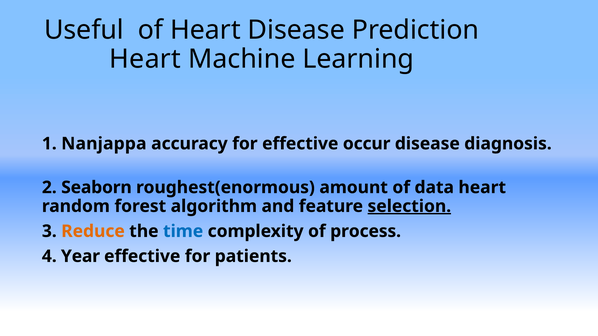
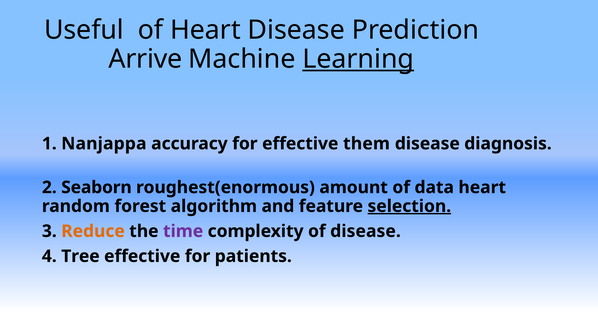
Heart at (145, 59): Heart -> Arrive
Learning underline: none -> present
occur: occur -> them
time colour: blue -> purple
of process: process -> disease
Year: Year -> Tree
